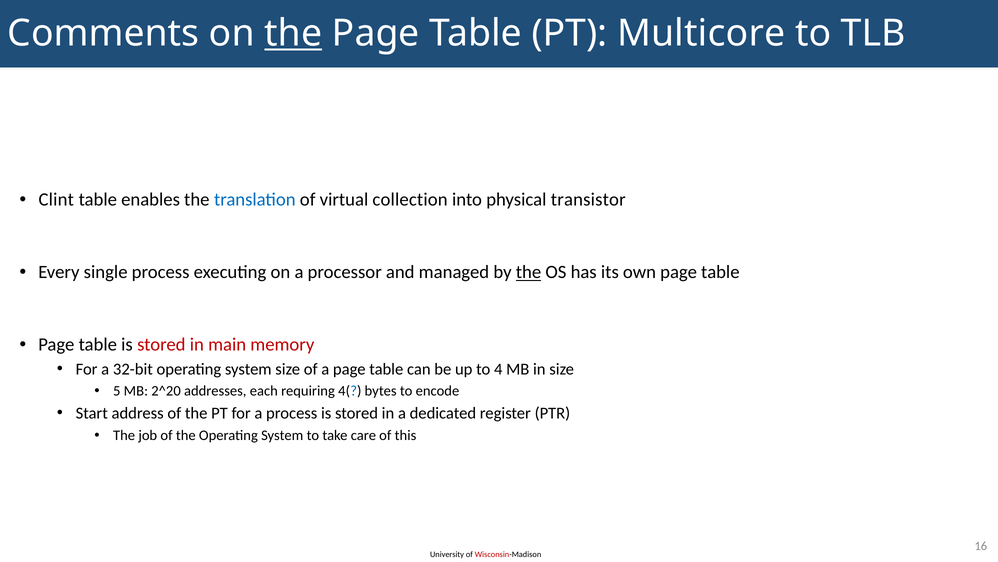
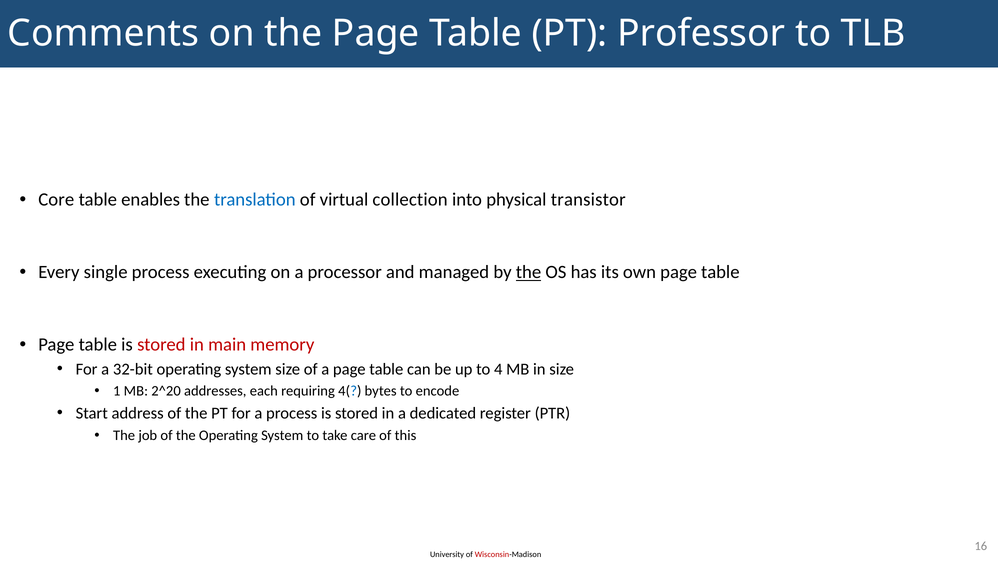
the at (293, 33) underline: present -> none
Multicore: Multicore -> Professor
Clint: Clint -> Core
5: 5 -> 1
